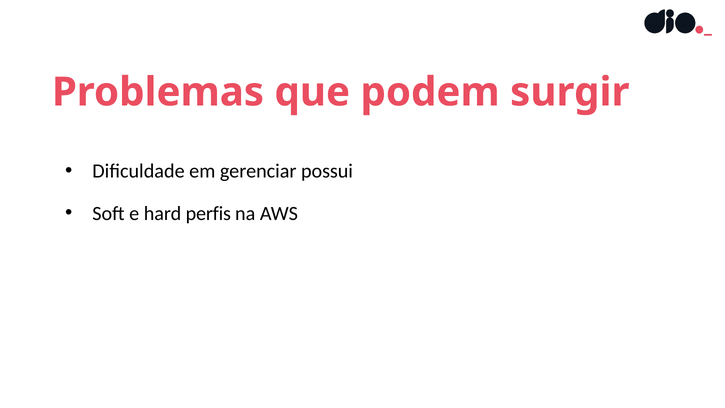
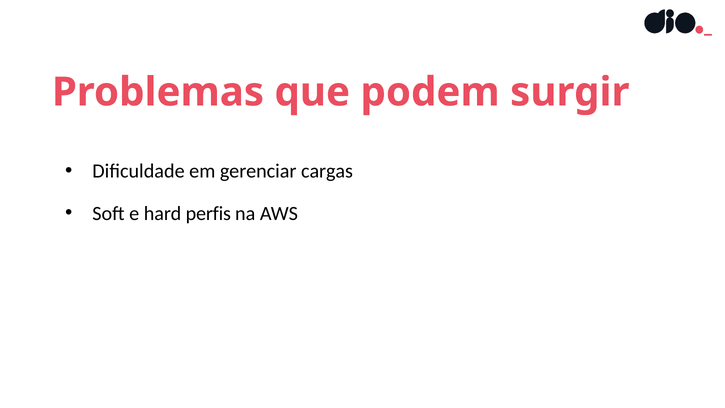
possui: possui -> cargas
